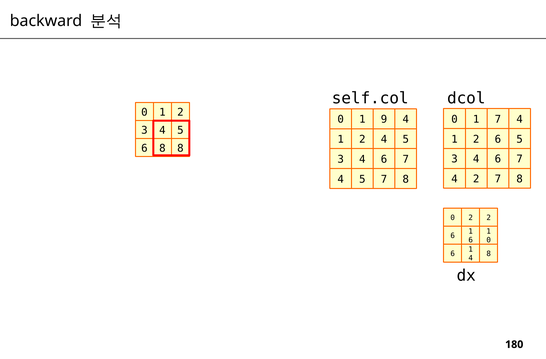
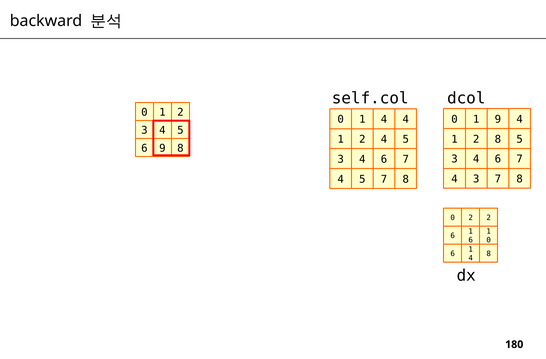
1 7: 7 -> 9
0 1 9: 9 -> 4
1 2 6: 6 -> 8
6 8: 8 -> 9
4 2: 2 -> 3
